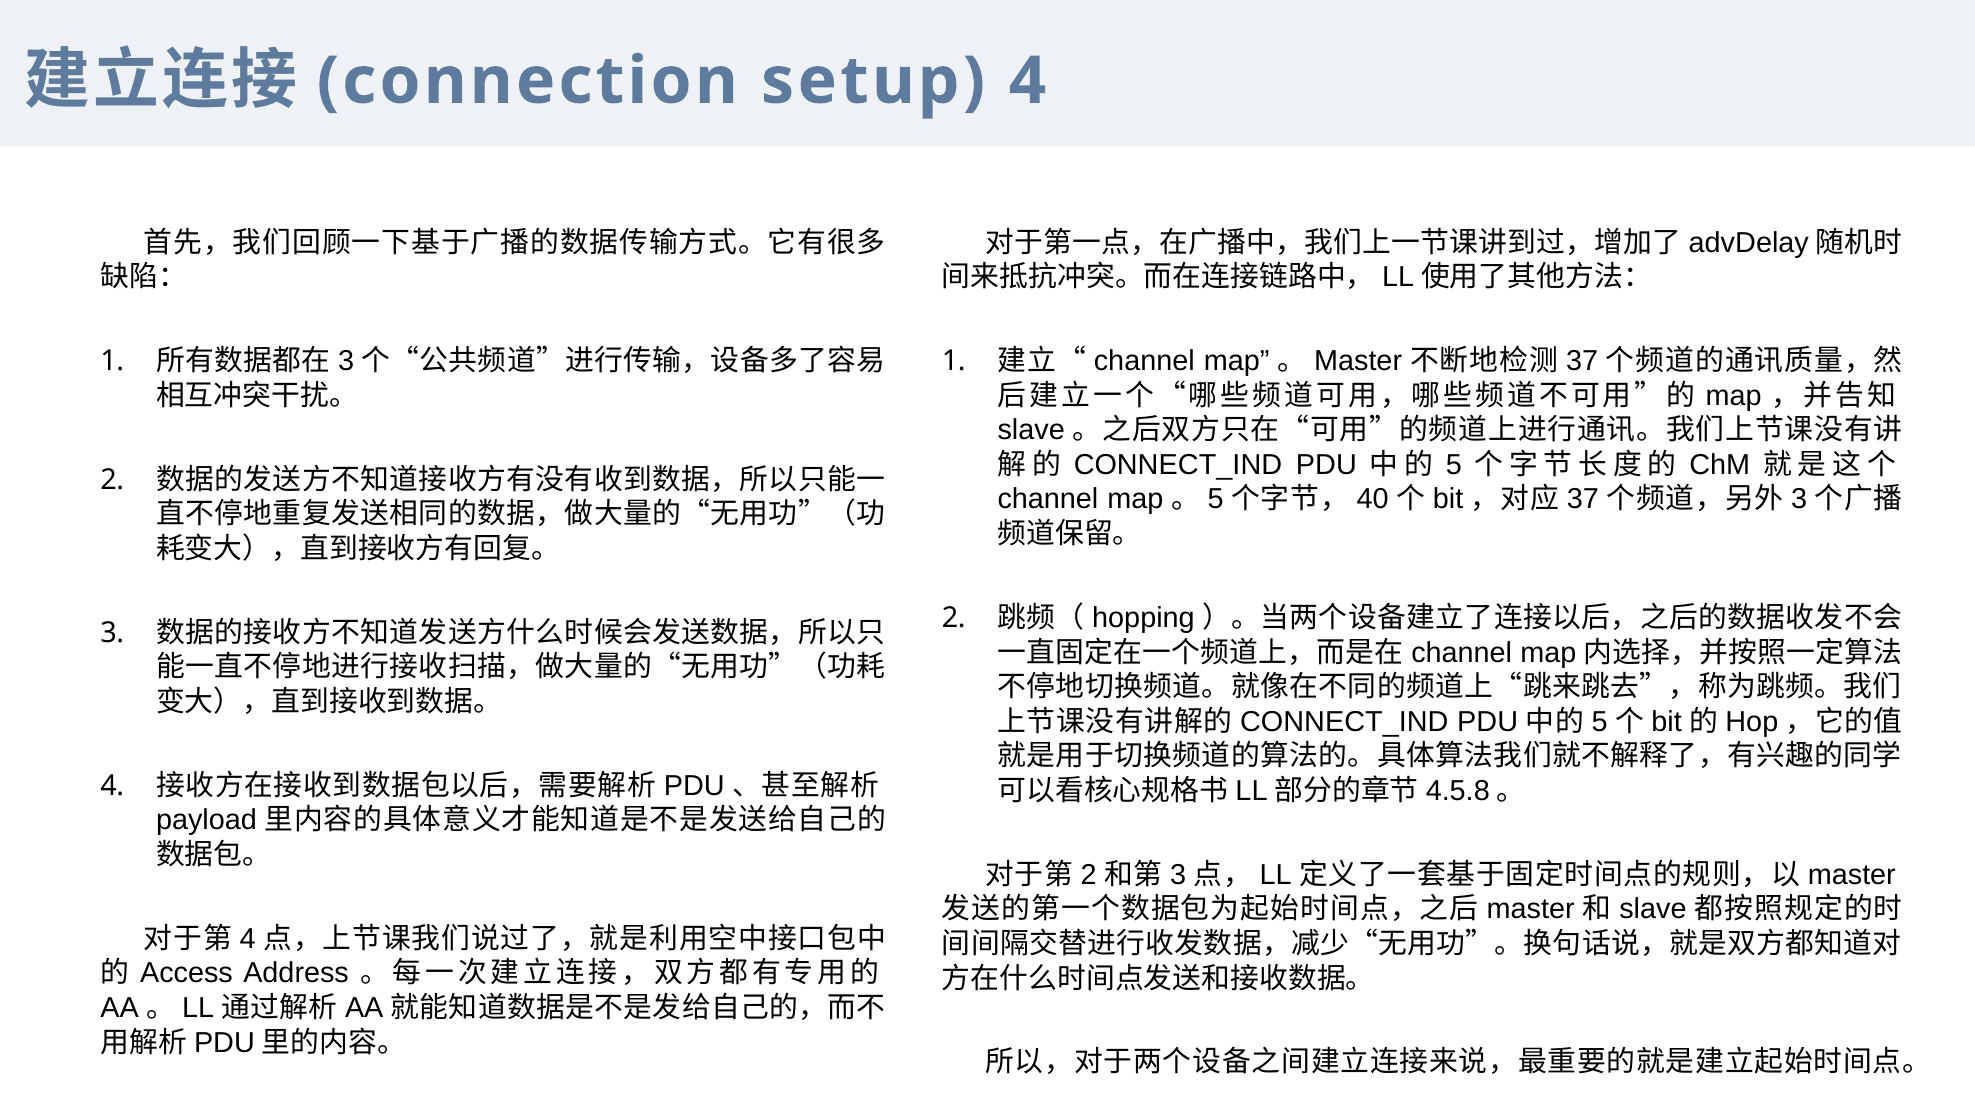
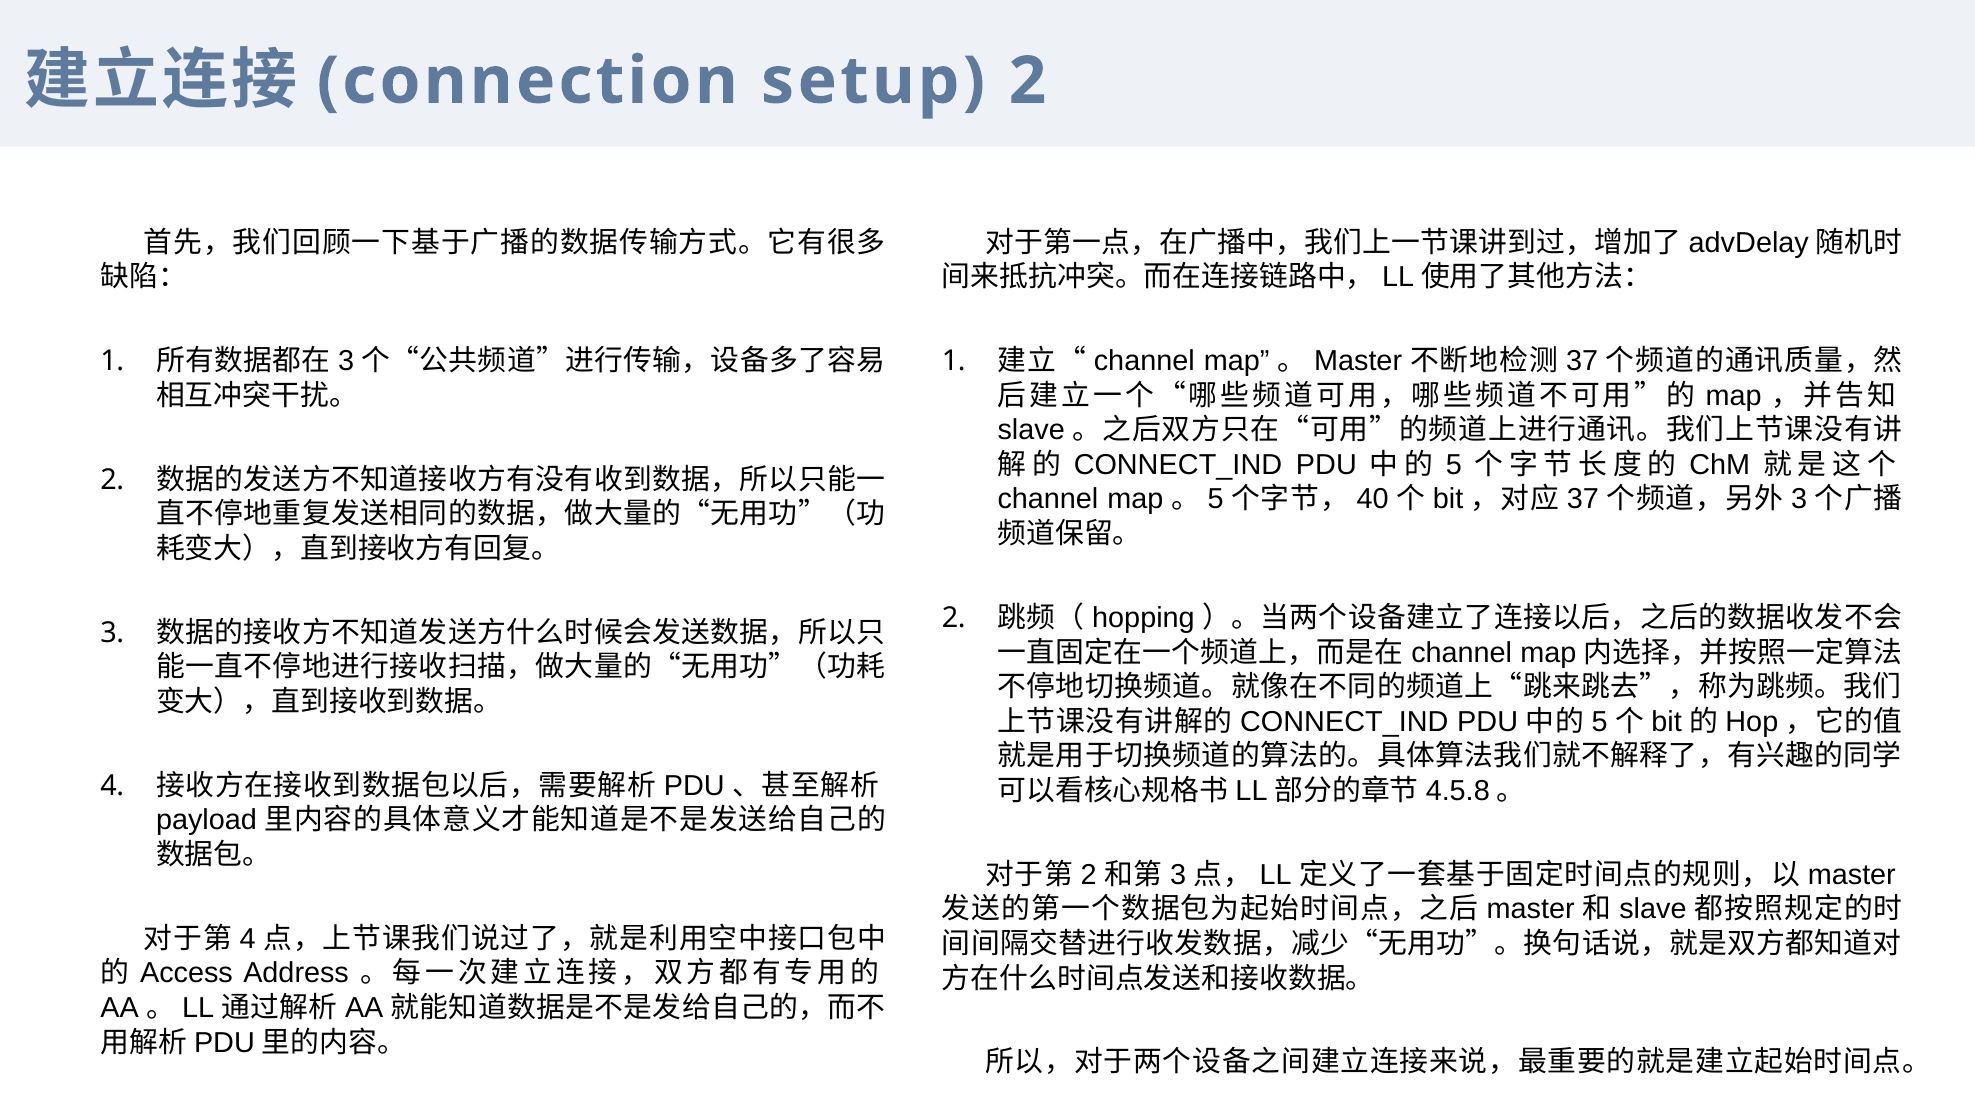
setup 4: 4 -> 2
